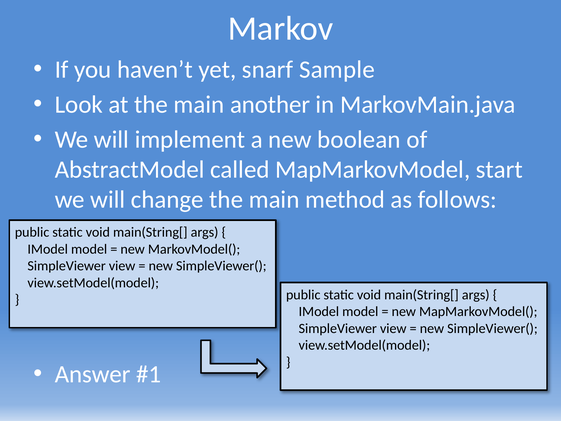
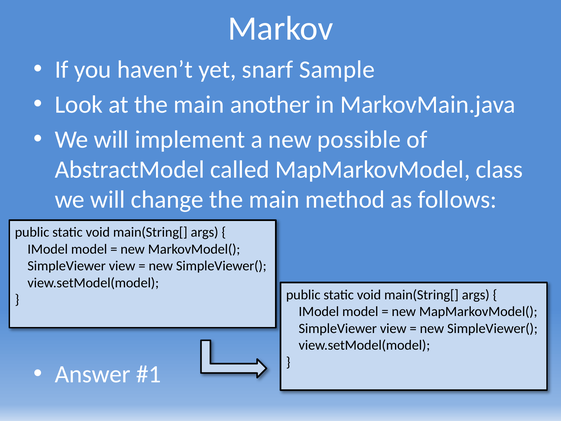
boolean: boolean -> possible
start: start -> class
